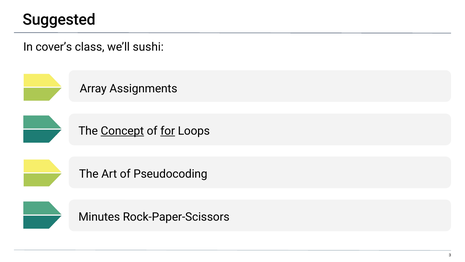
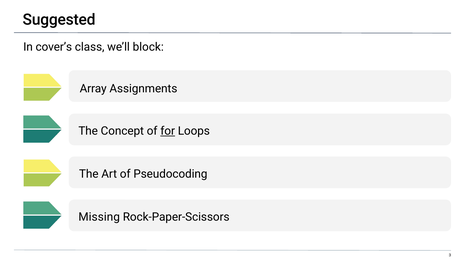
sushi: sushi -> block
Concept underline: present -> none
Minutes: Minutes -> Missing
